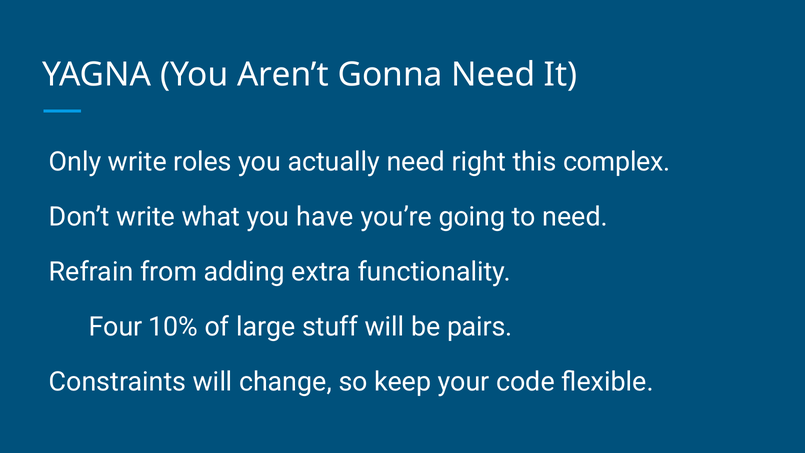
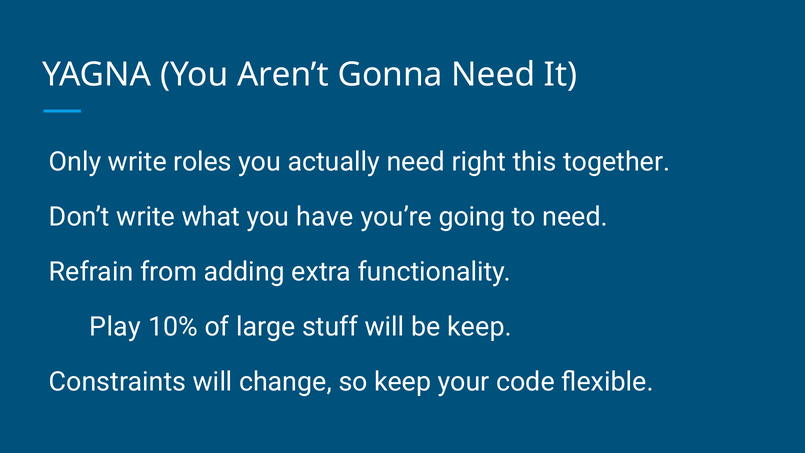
complex: complex -> together
Four: Four -> Play
be pairs: pairs -> keep
